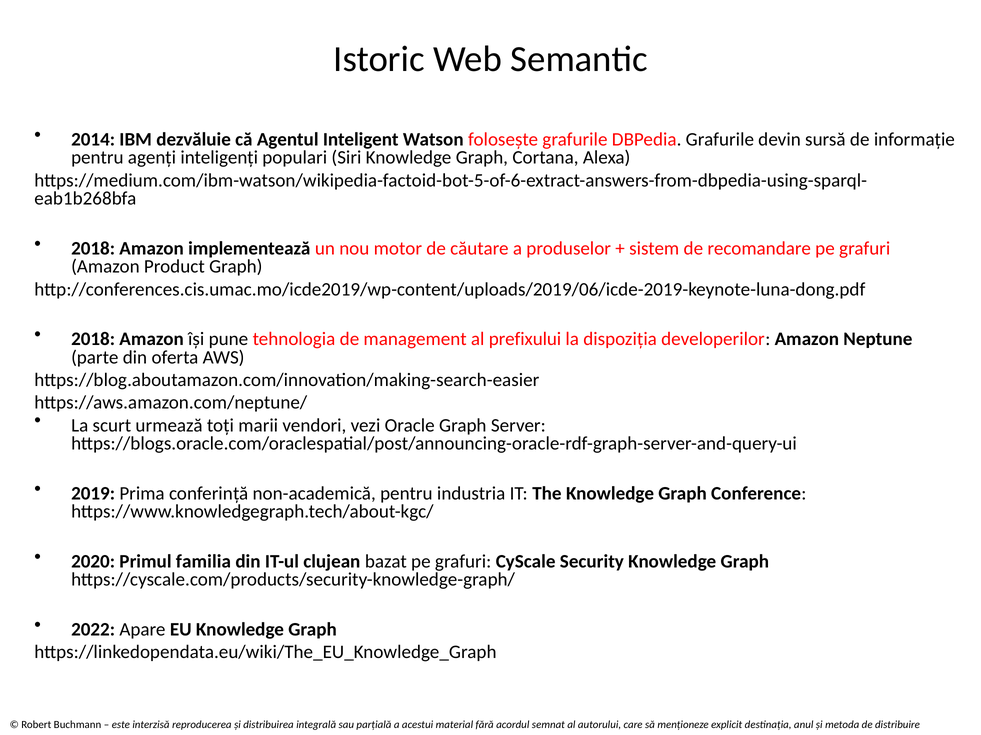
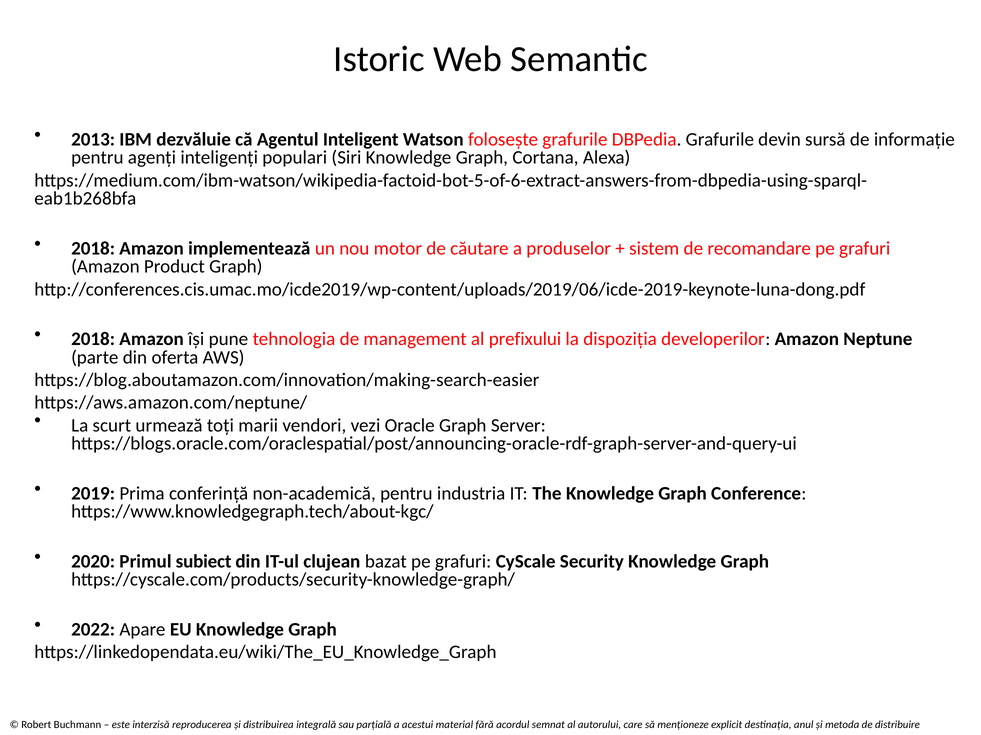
2014: 2014 -> 2013
familia: familia -> subiect
